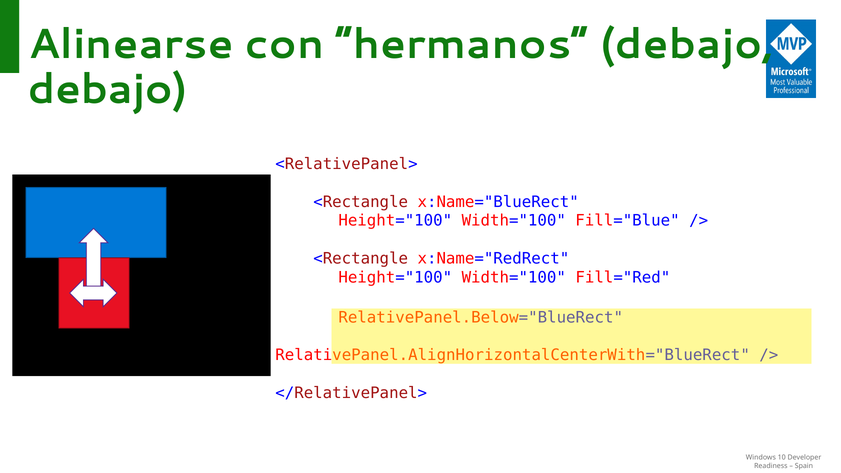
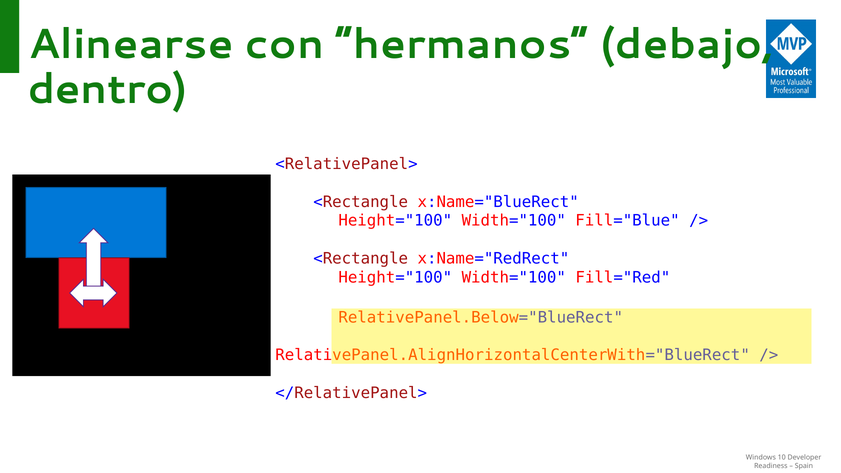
debajo at (108, 90): debajo -> dentro
